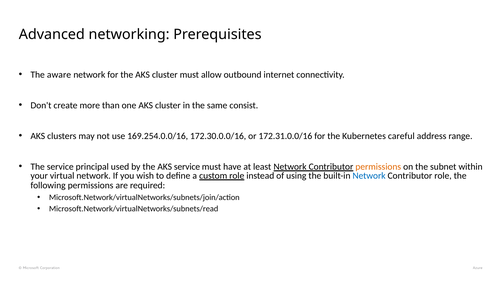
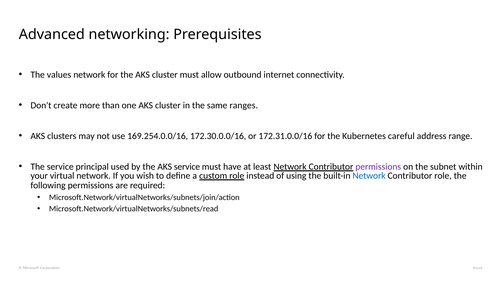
aware: aware -> values
consist: consist -> ranges
permissions at (378, 167) colour: orange -> purple
